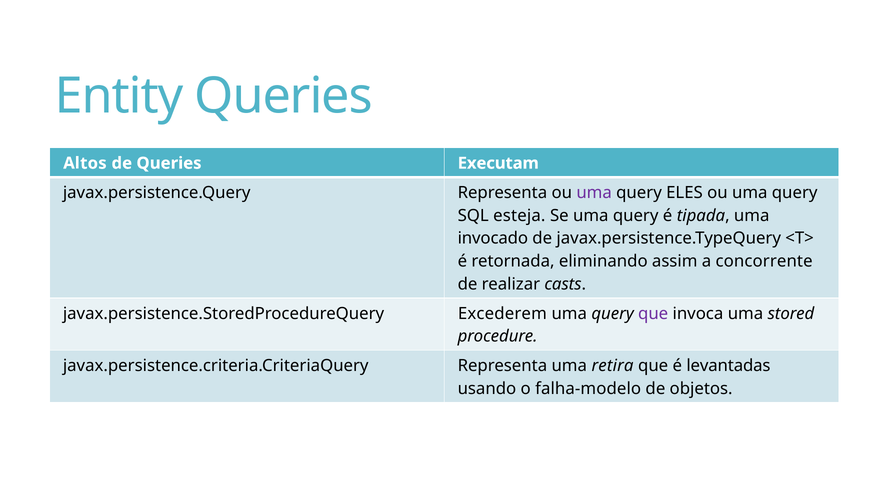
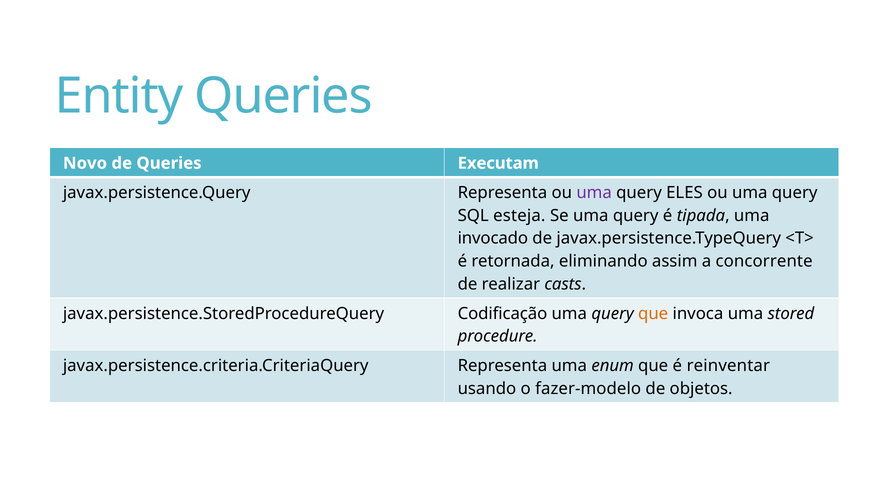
Altos: Altos -> Novo
Excederem: Excederem -> Codificação
que at (653, 314) colour: purple -> orange
retira: retira -> enum
levantadas: levantadas -> reinventar
falha-modelo: falha-modelo -> fazer-modelo
